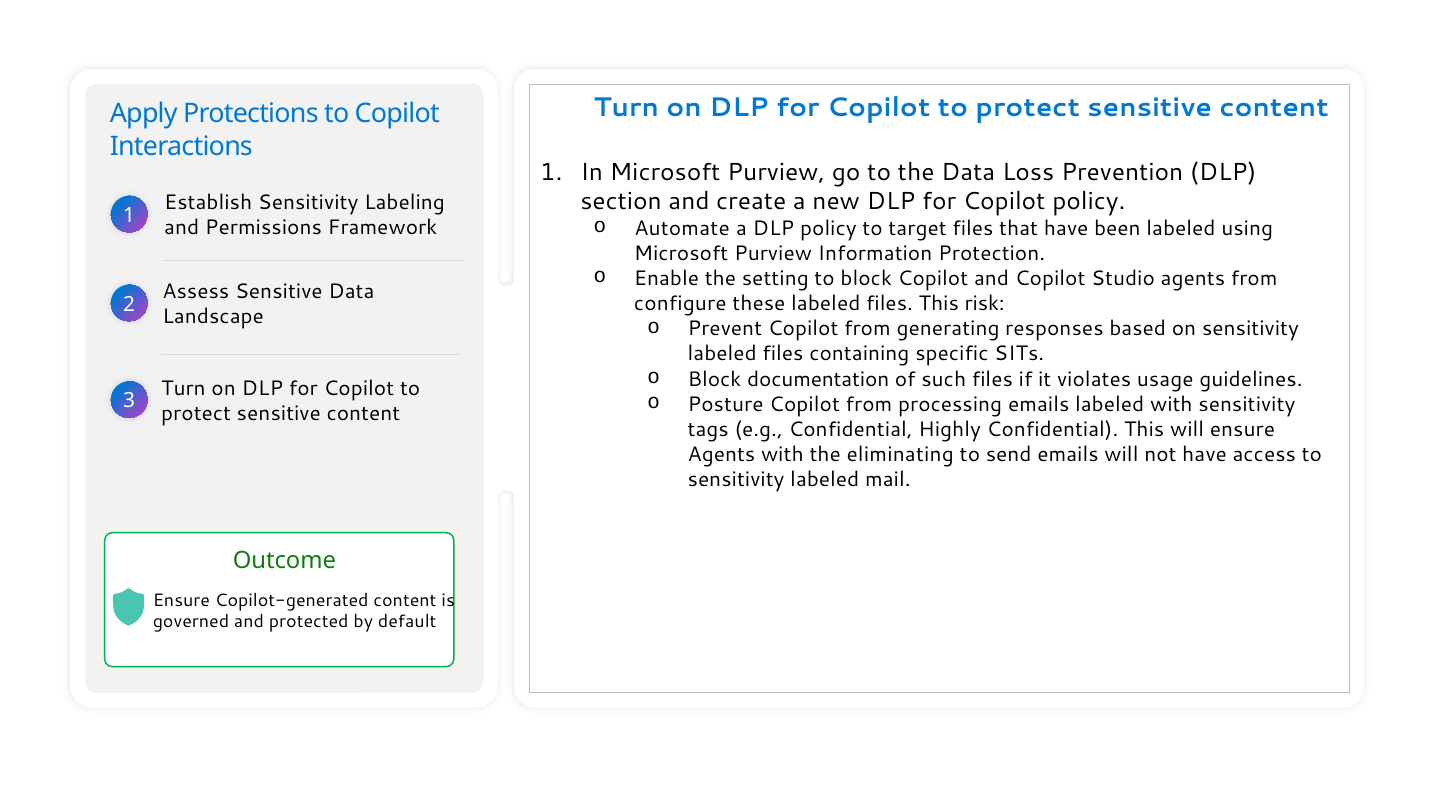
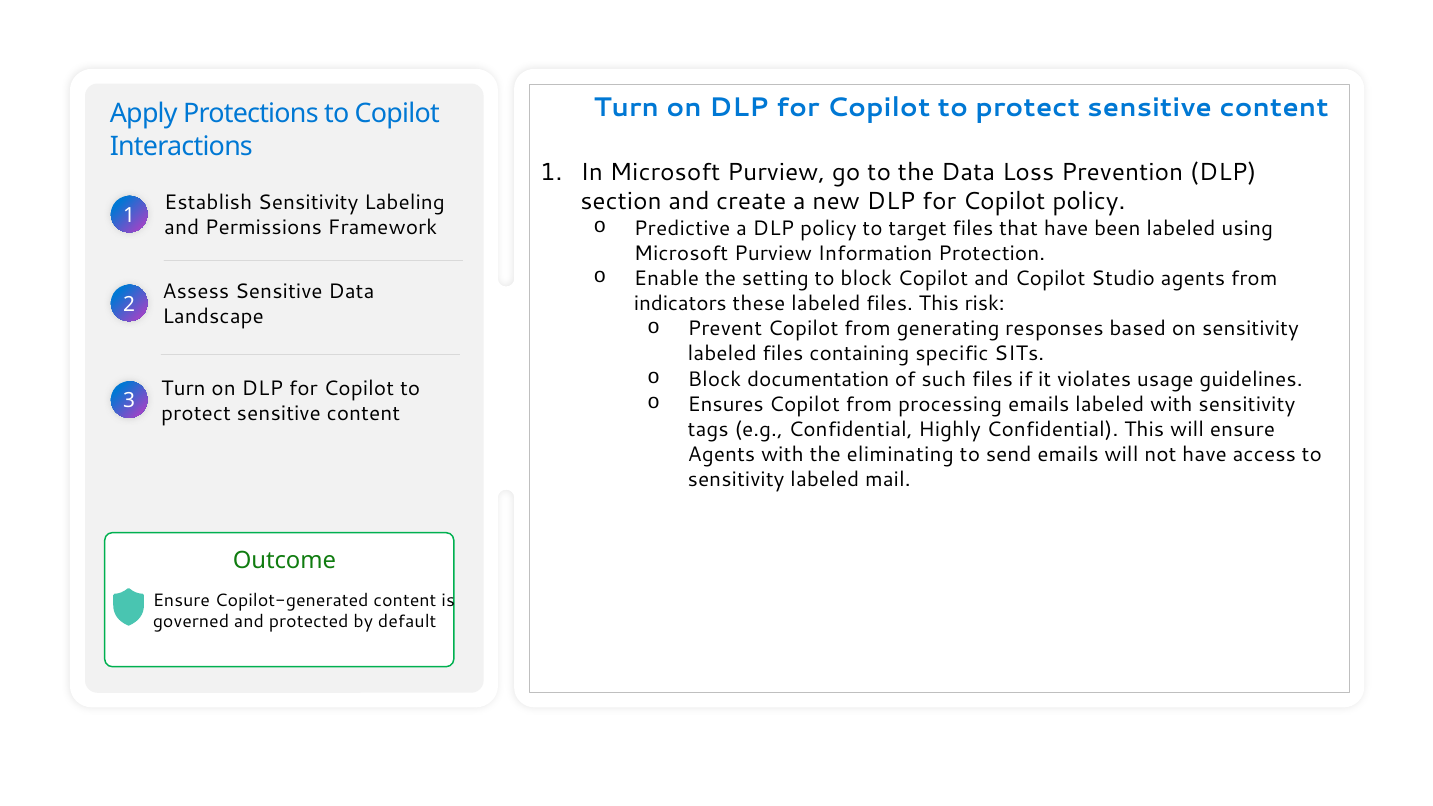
Automate: Automate -> Predictive
configure: configure -> indicators
Posture: Posture -> Ensures
